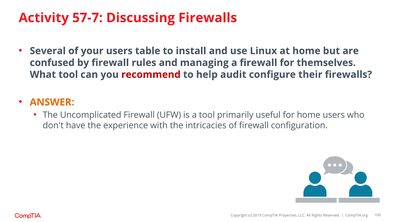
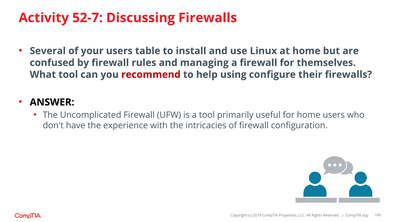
57-7: 57-7 -> 52-7
audit: audit -> using
ANSWER colour: orange -> black
